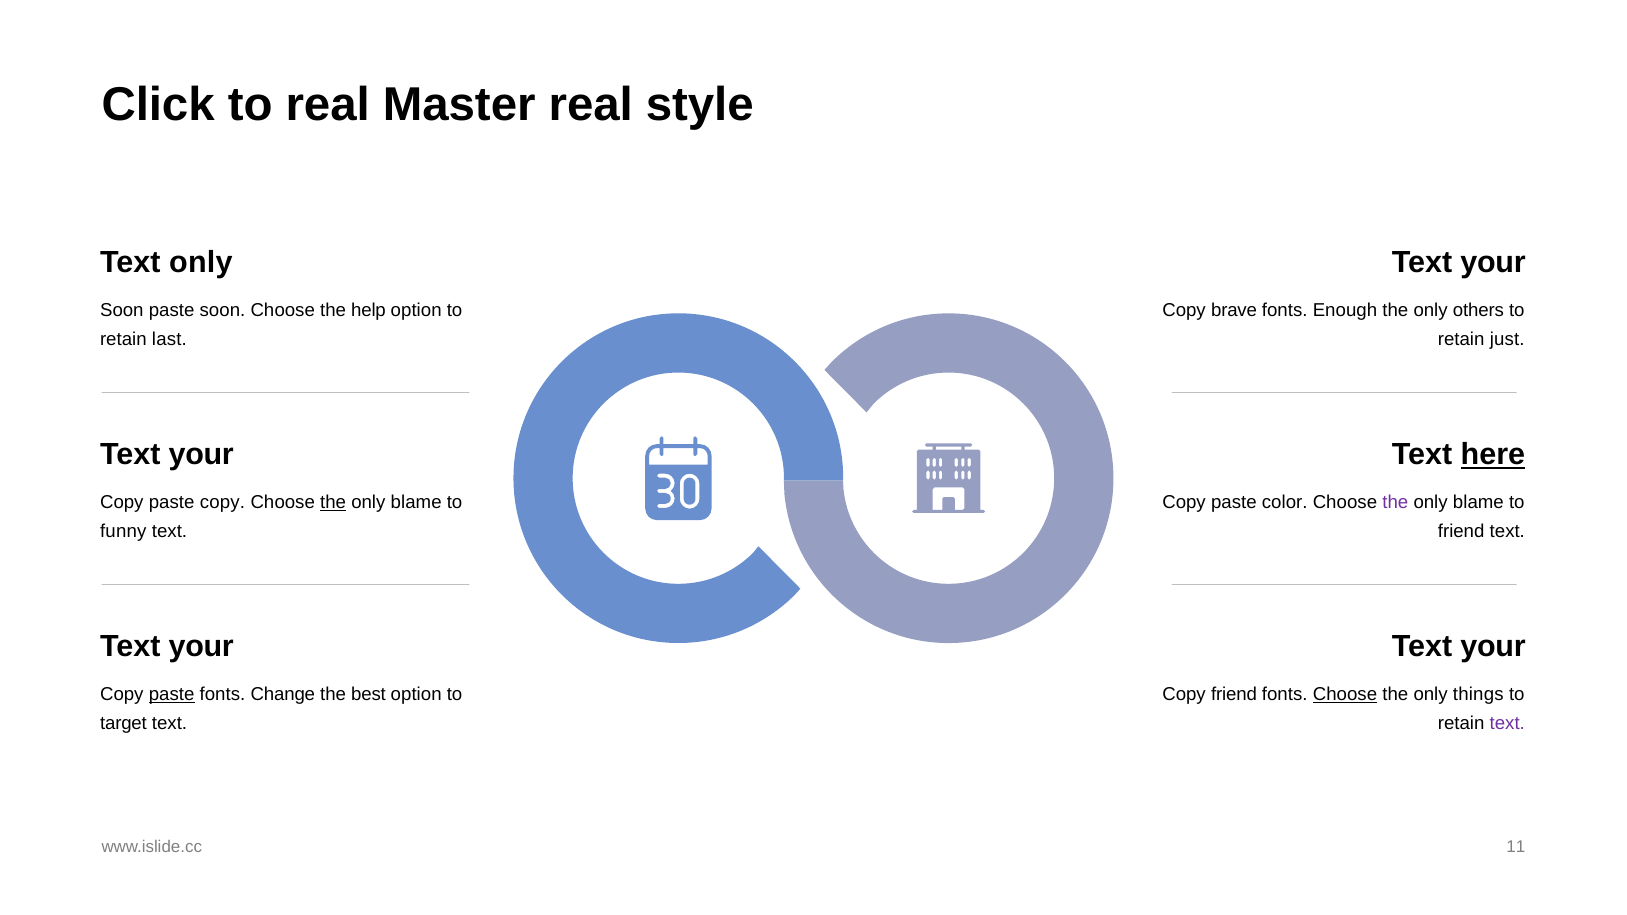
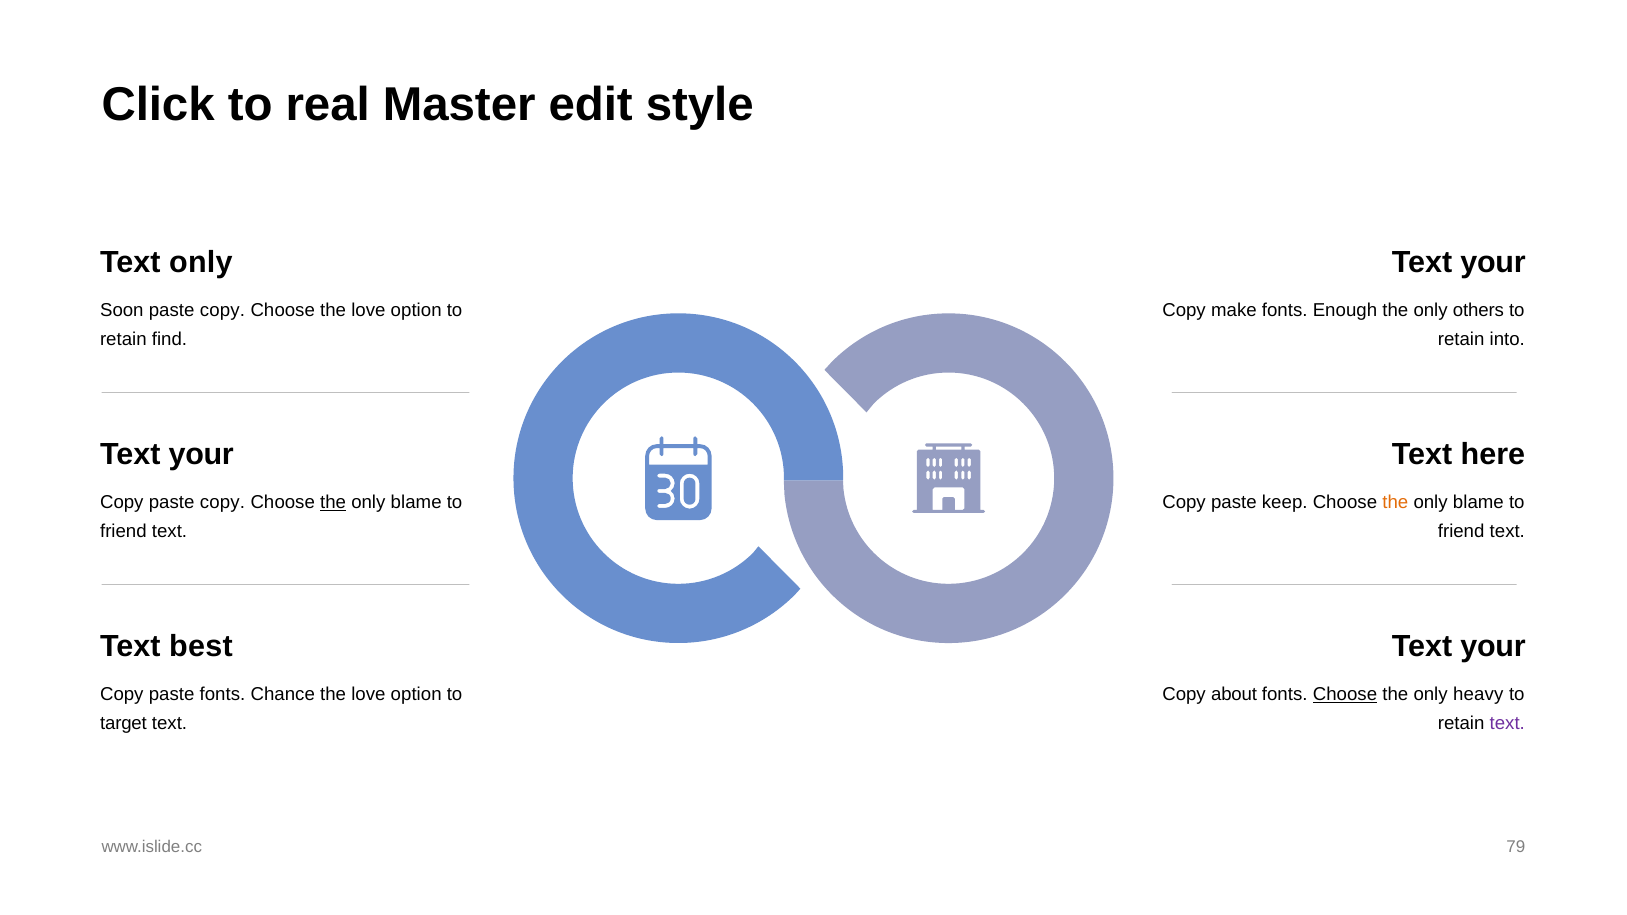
Master real: real -> edit
soon at (222, 311): soon -> copy
Choose the help: help -> love
brave: brave -> make
last: last -> find
just: just -> into
here underline: present -> none
color: color -> keep
the at (1395, 503) colour: purple -> orange
funny at (123, 532): funny -> friend
your at (201, 647): your -> best
paste at (172, 695) underline: present -> none
Change: Change -> Chance
best at (369, 695): best -> love
Copy friend: friend -> about
things: things -> heavy
11: 11 -> 79
